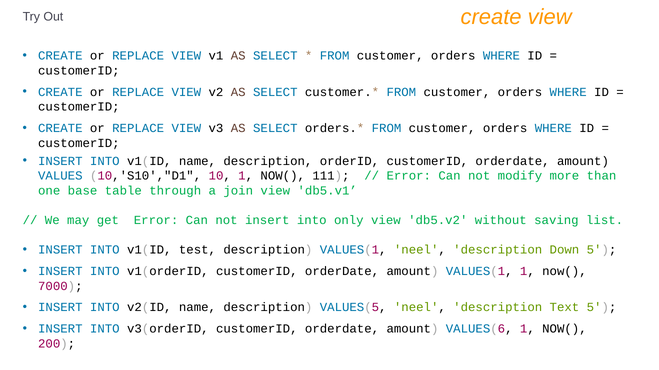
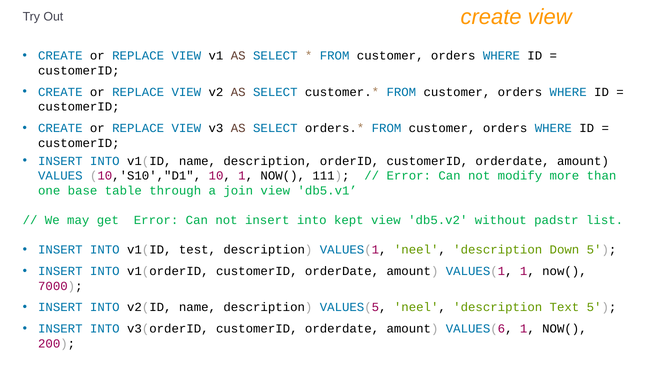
only: only -> kept
saving: saving -> padstr
